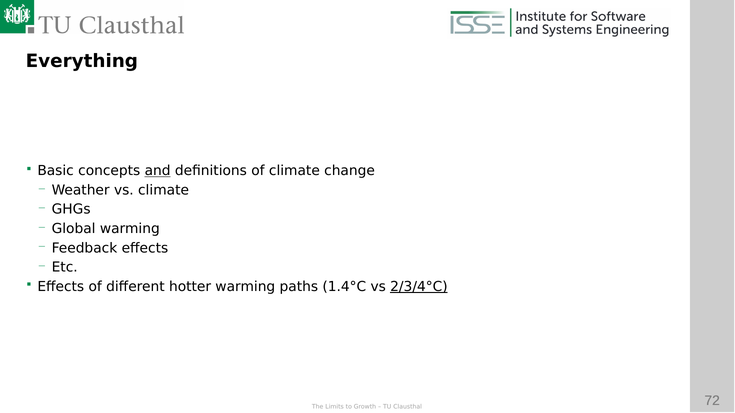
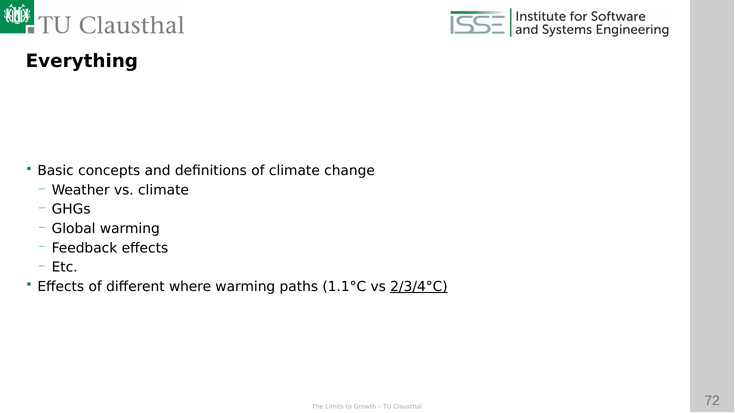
and underline: present -> none
hotter: hotter -> where
1.4°C: 1.4°C -> 1.1°C
